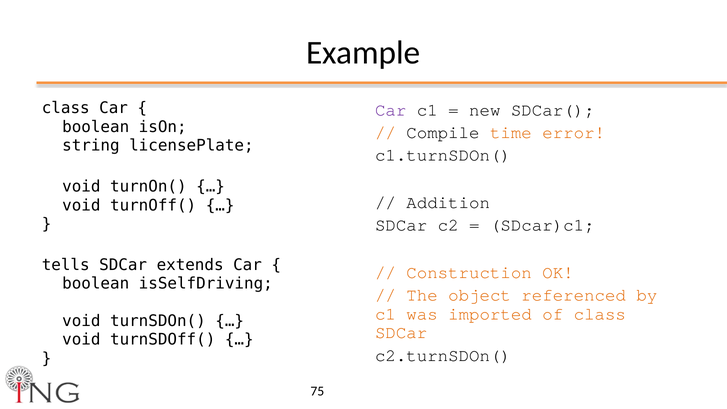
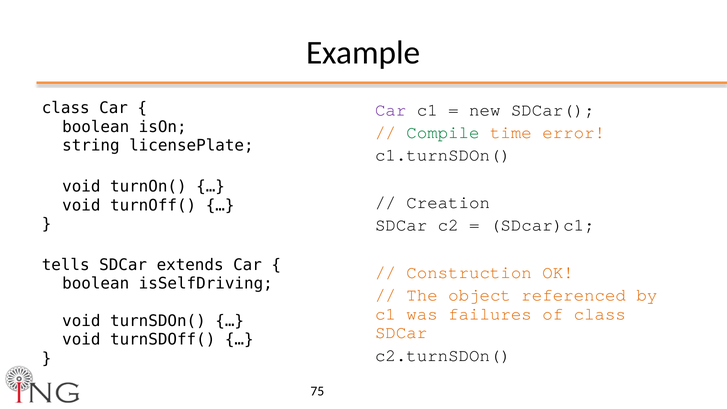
Compile colour: black -> green
Addition: Addition -> Creation
imported: imported -> failures
